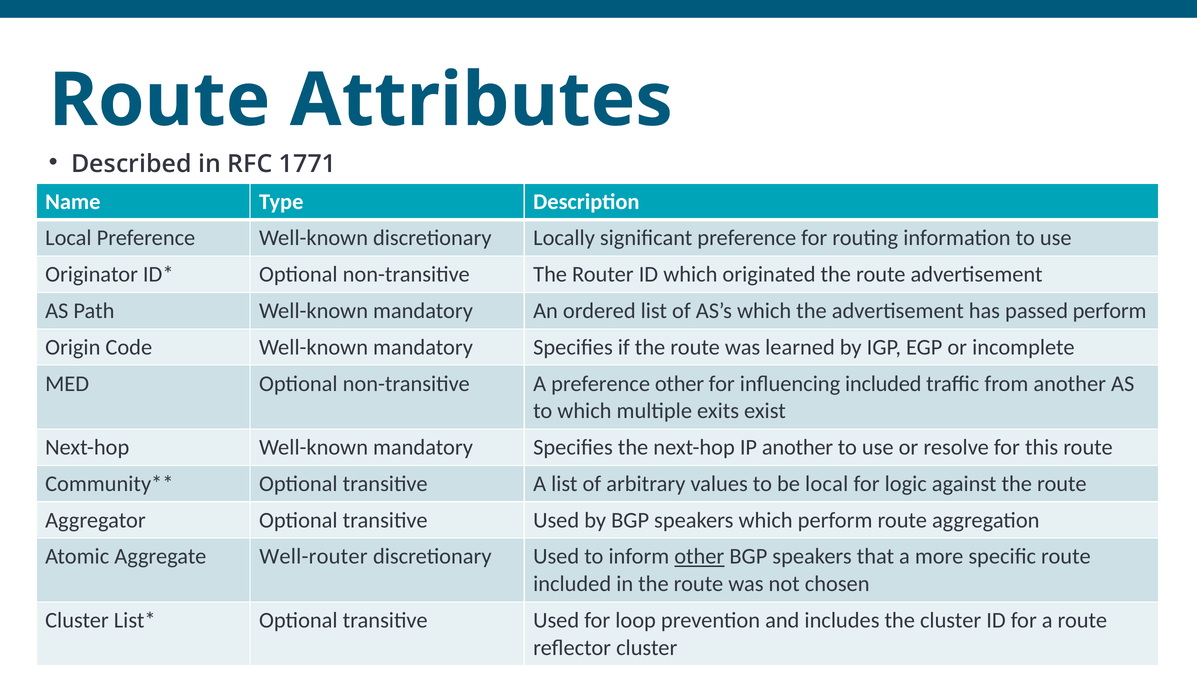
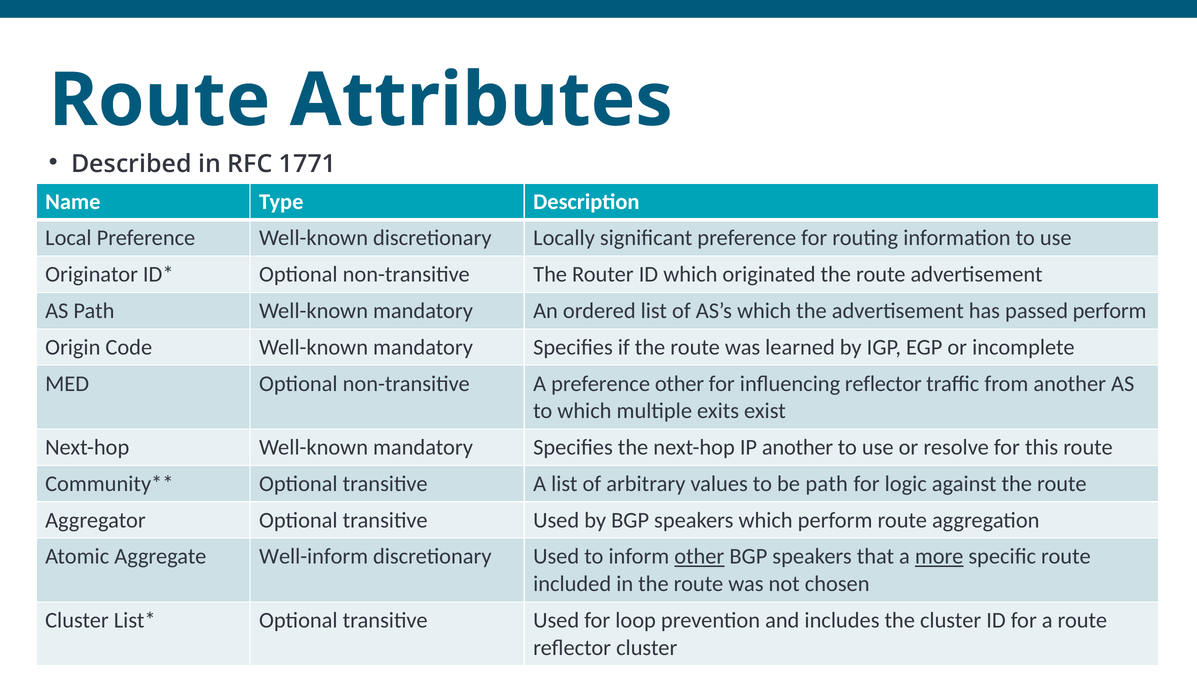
influencing included: included -> reflector
be local: local -> path
Well-router: Well-router -> Well-inform
more underline: none -> present
